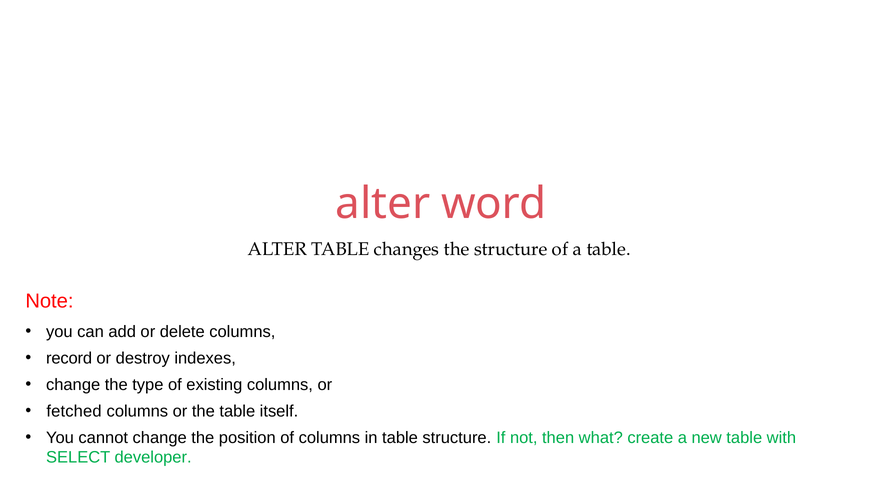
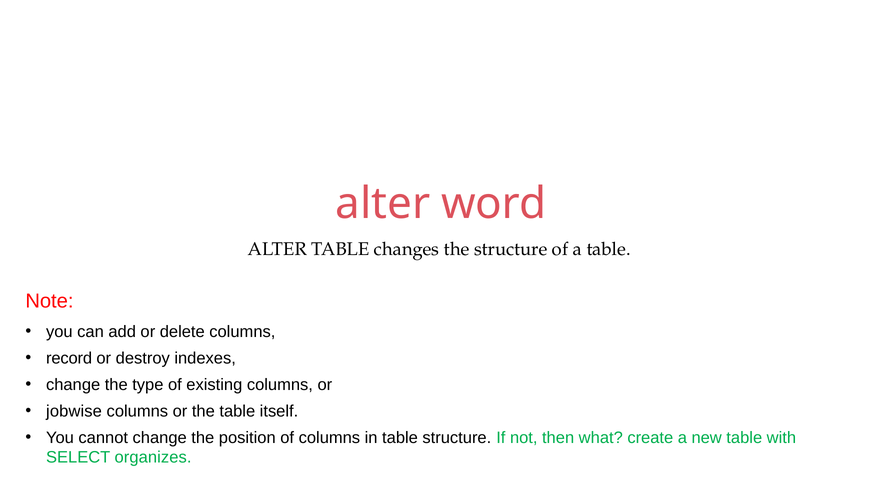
fetched: fetched -> jobwise
developer: developer -> organizes
